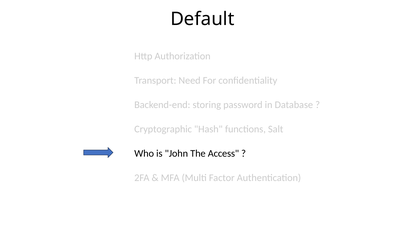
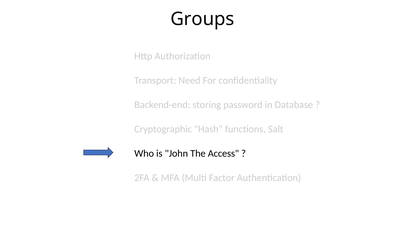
Default: Default -> Groups
